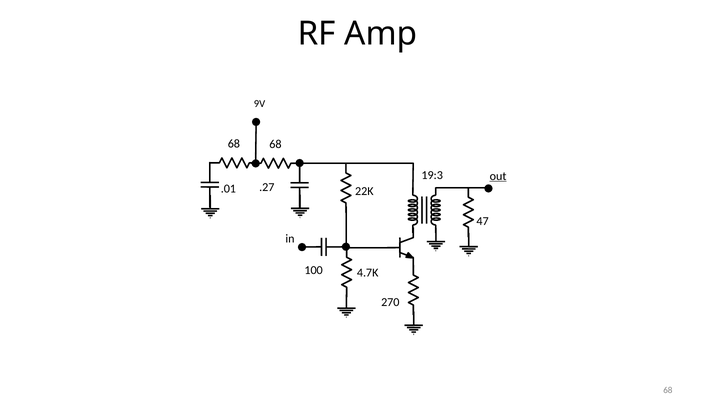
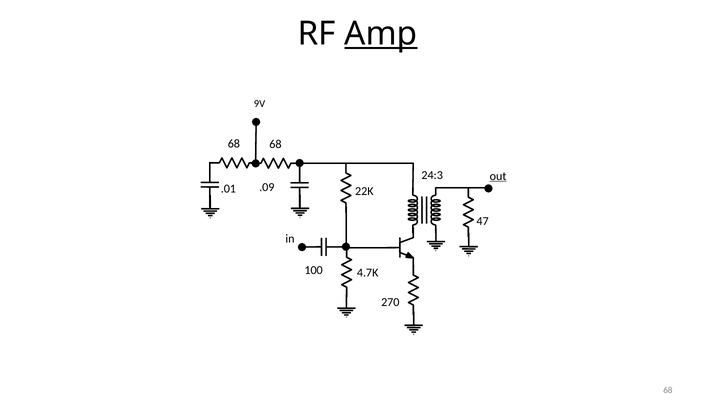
Amp underline: none -> present
19:3: 19:3 -> 24:3
.27: .27 -> .09
